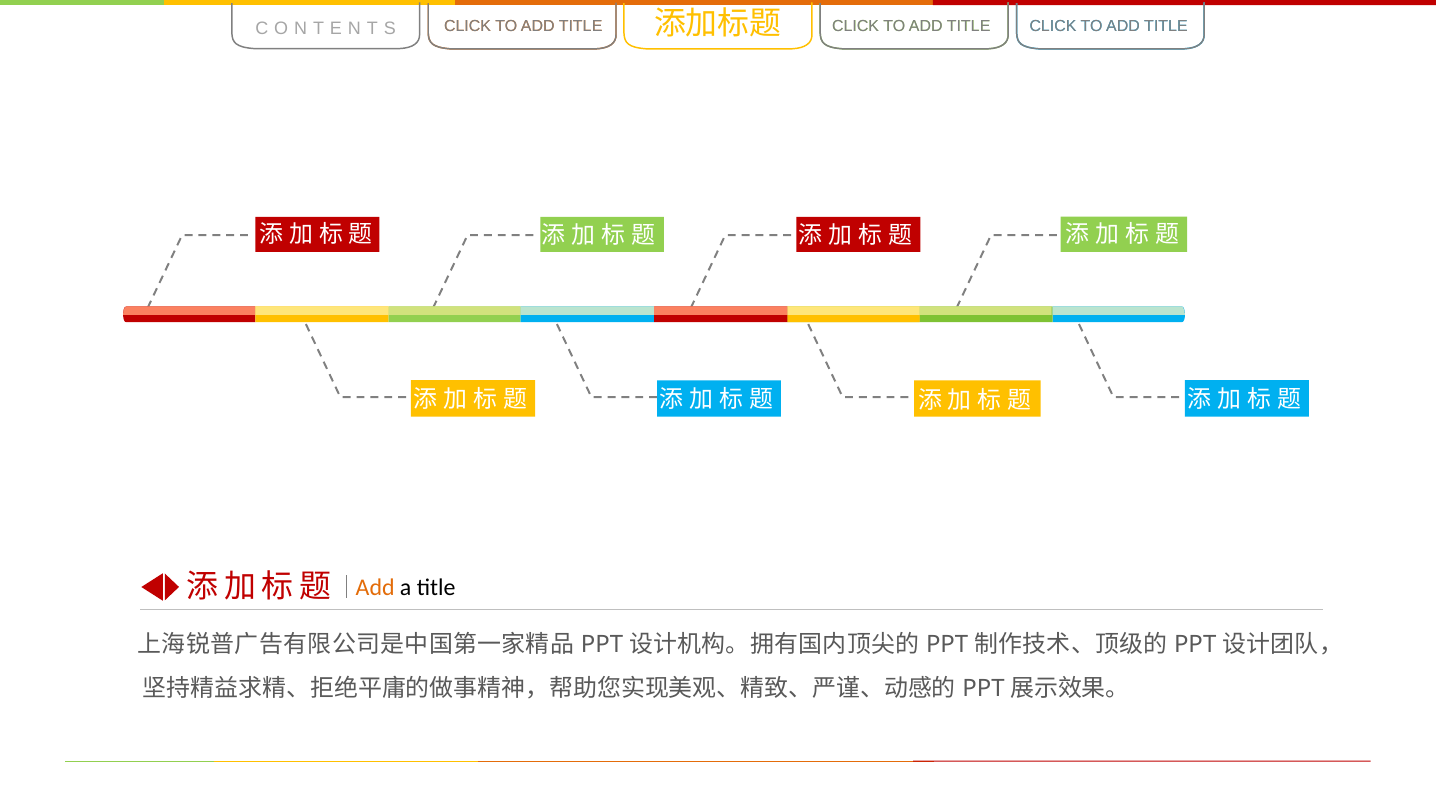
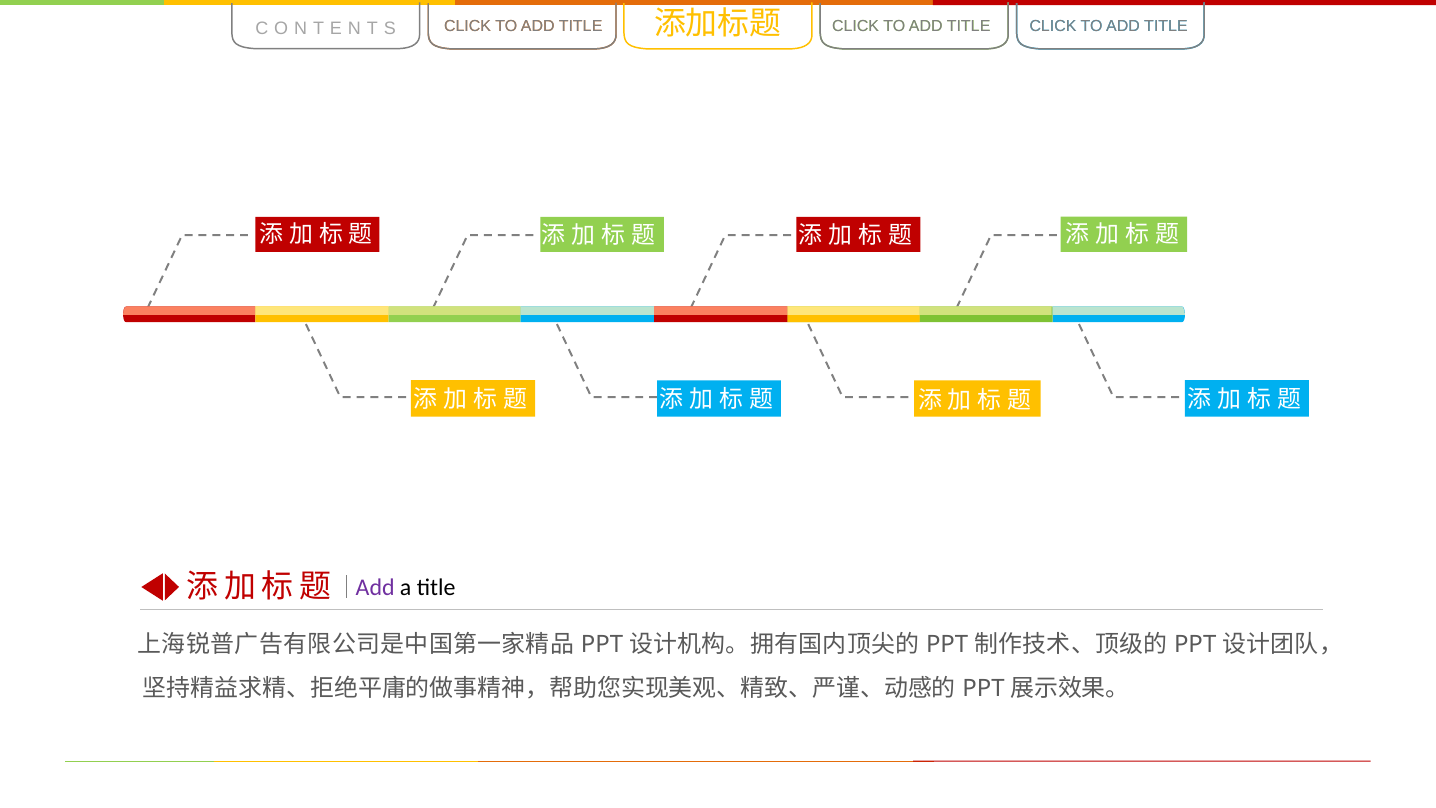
Add at (375, 587) colour: orange -> purple
